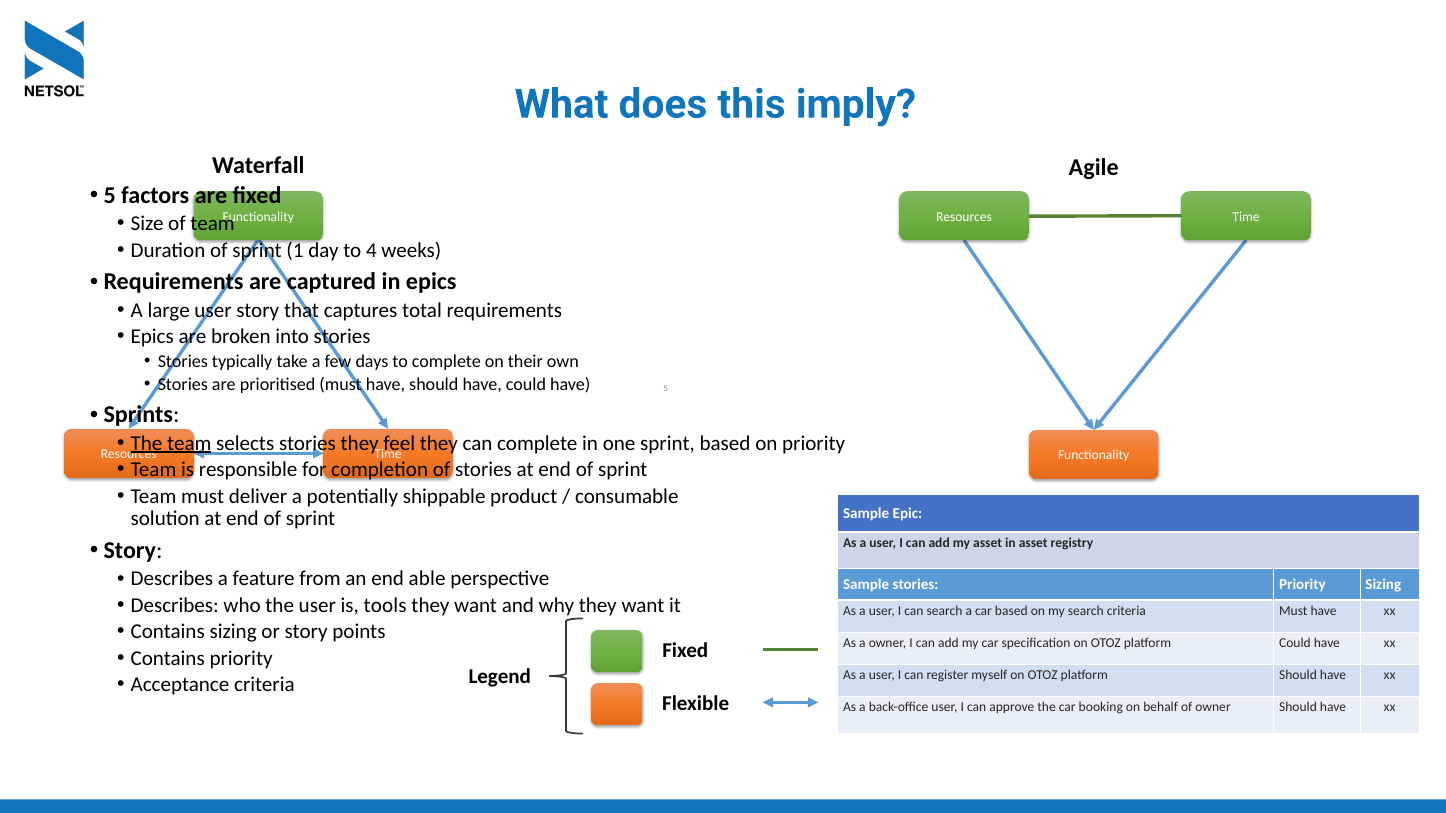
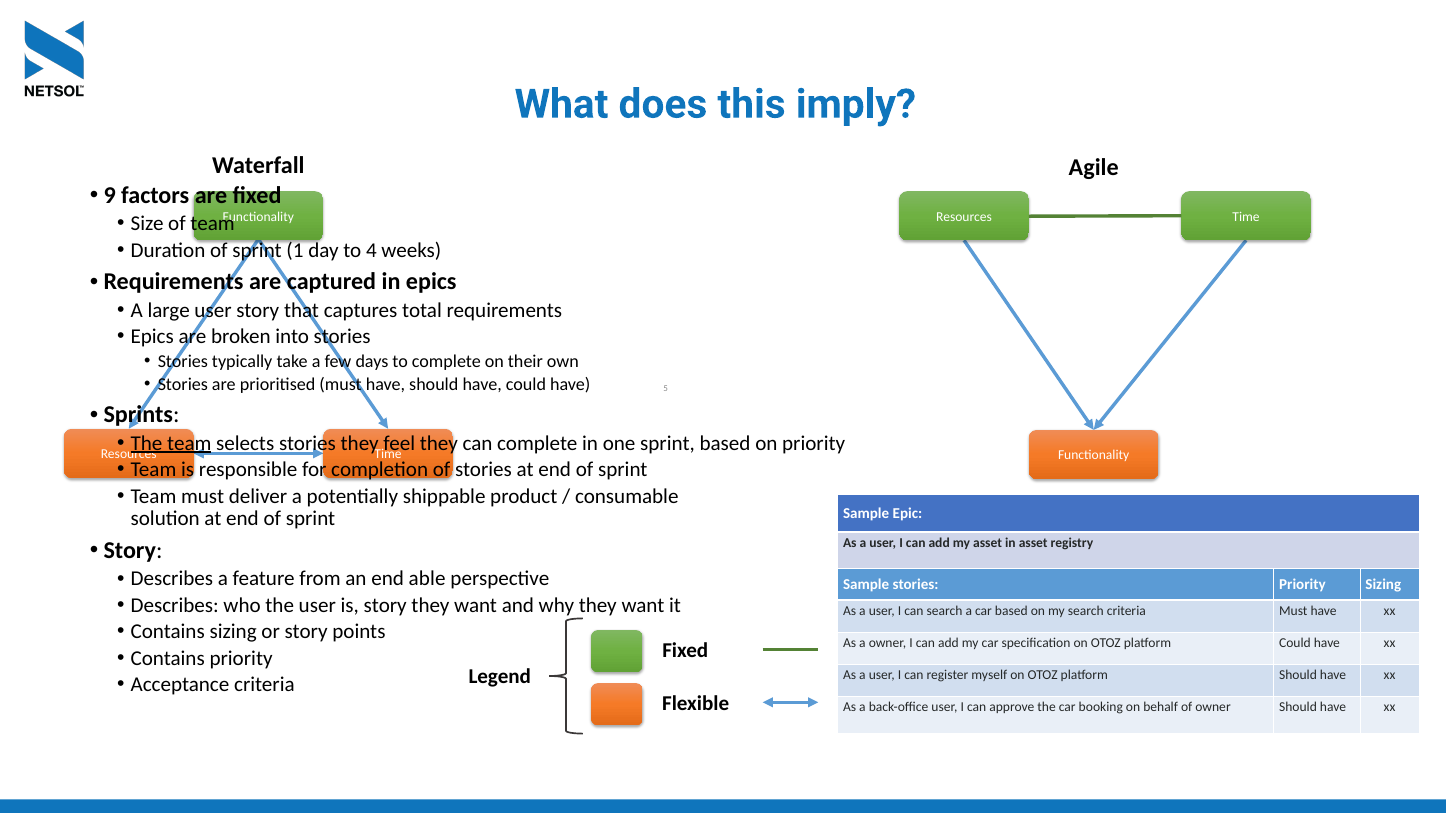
5 at (110, 196): 5 -> 9
is tools: tools -> story
